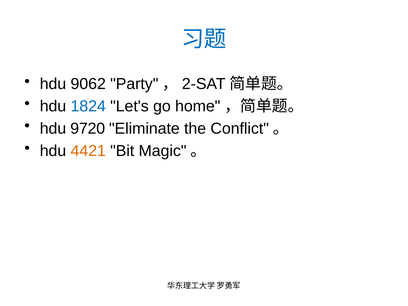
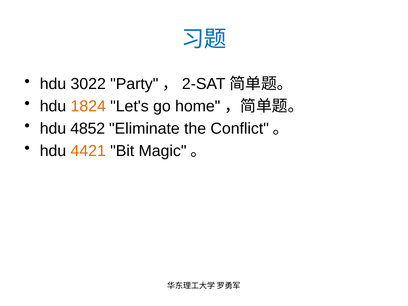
9062: 9062 -> 3022
1824 colour: blue -> orange
9720: 9720 -> 4852
